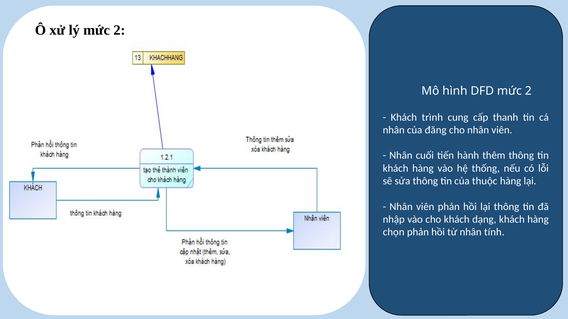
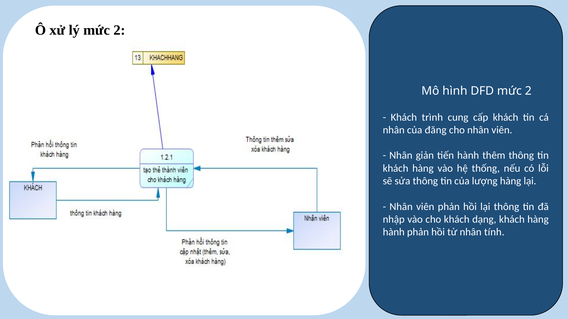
cấp thanh: thanh -> khách
cuối: cuối -> giản
thuộc: thuộc -> lượng
chọn at (394, 232): chọn -> hành
